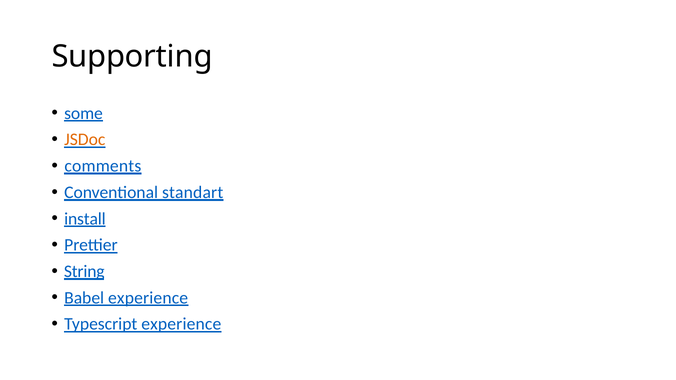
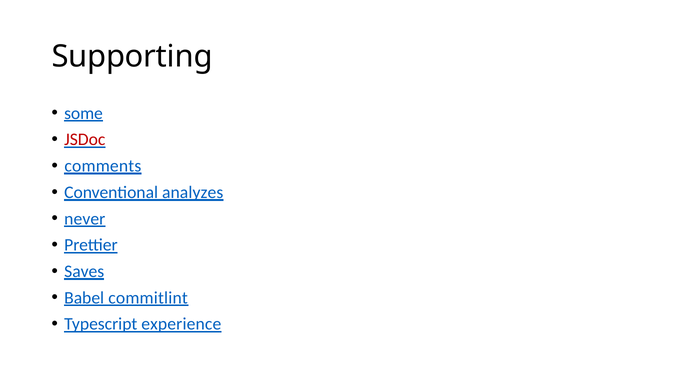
JSDoc colour: orange -> red
standart: standart -> analyzes
install: install -> never
String: String -> Saves
Babel experience: experience -> commitlint
